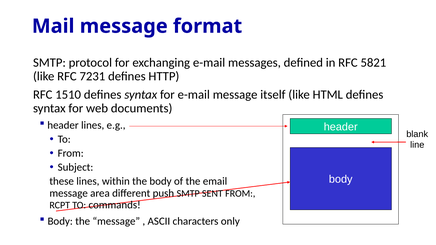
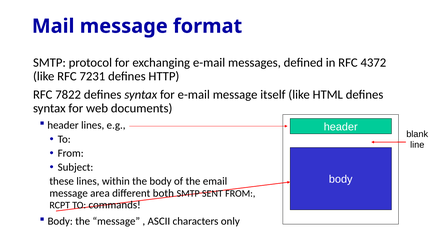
5821: 5821 -> 4372
1510: 1510 -> 7822
push: push -> both
